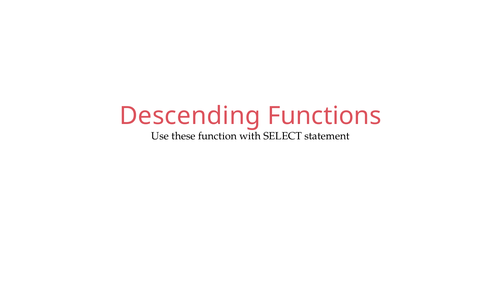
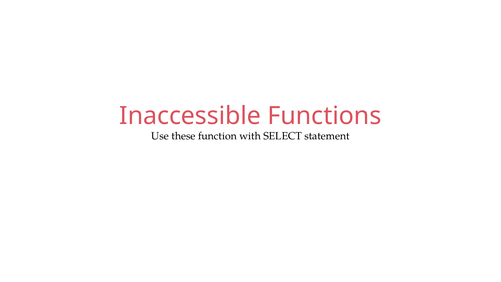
Descending: Descending -> Inaccessible
